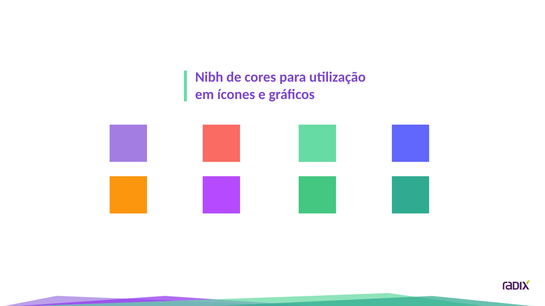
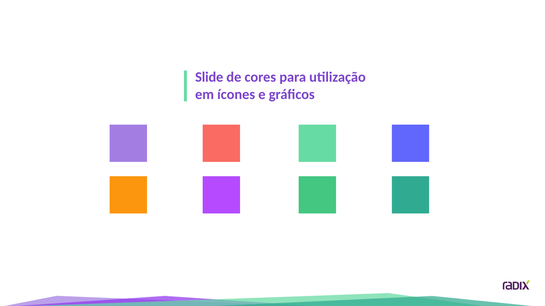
Nibh: Nibh -> Slide
